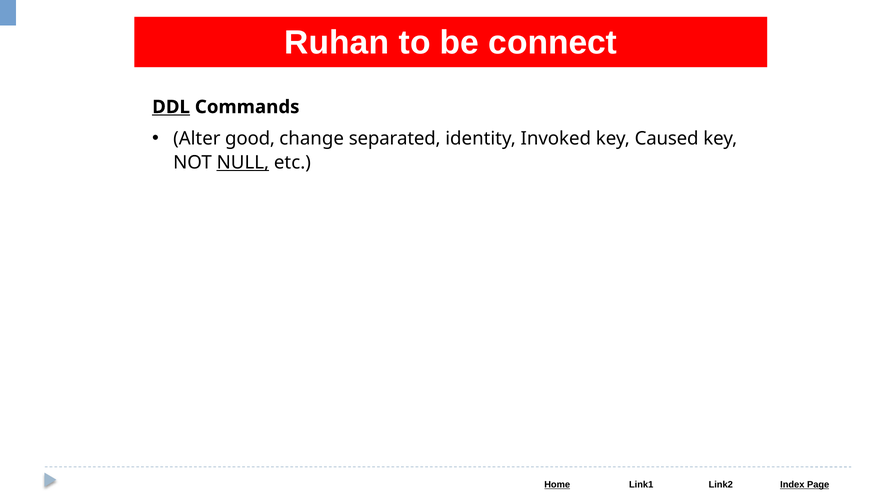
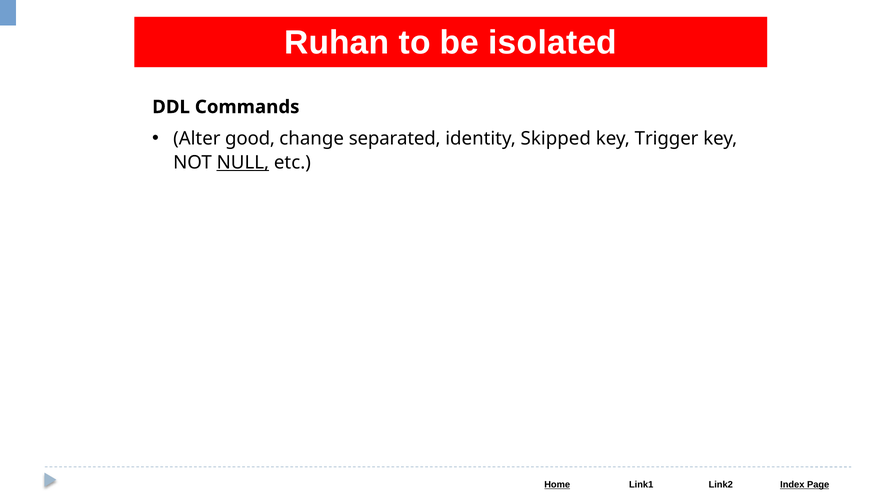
connect: connect -> isolated
DDL underline: present -> none
Invoked: Invoked -> Skipped
Caused: Caused -> Trigger
